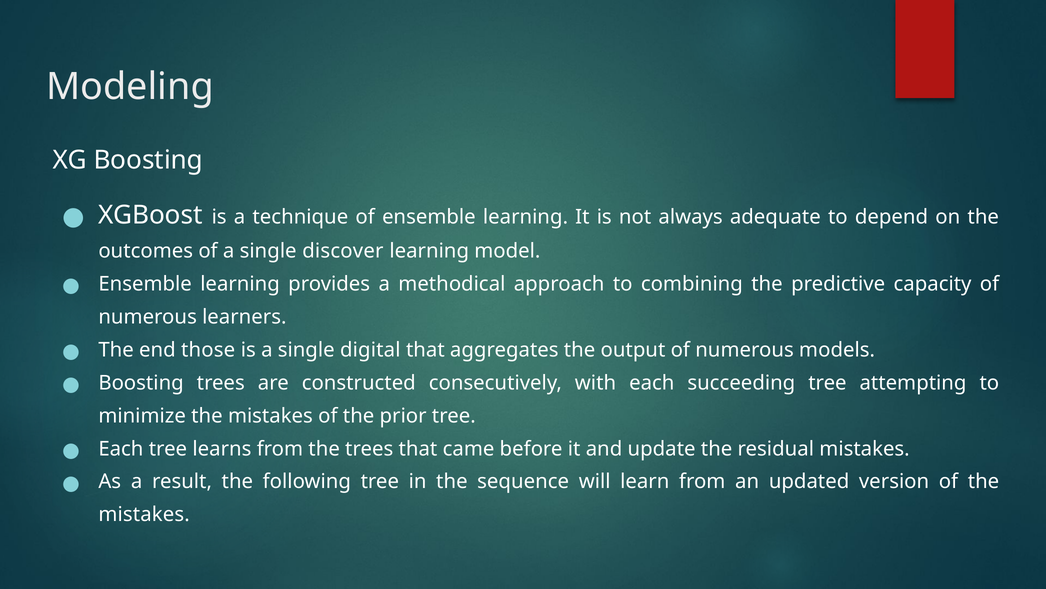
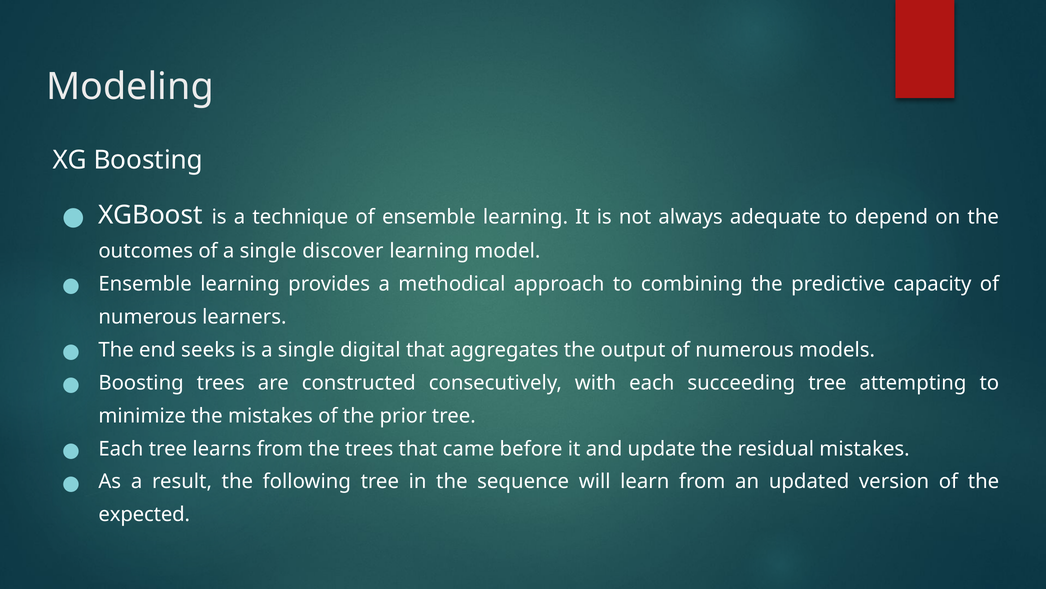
those: those -> seeks
mistakes at (144, 514): mistakes -> expected
